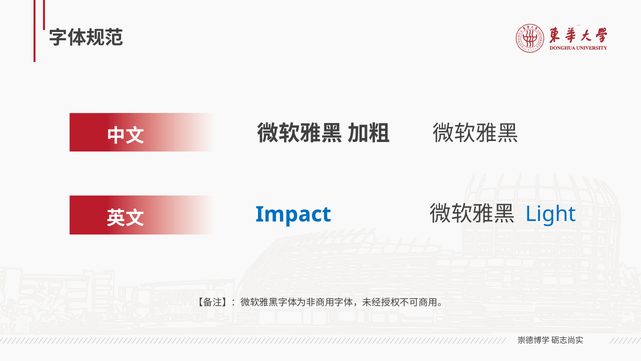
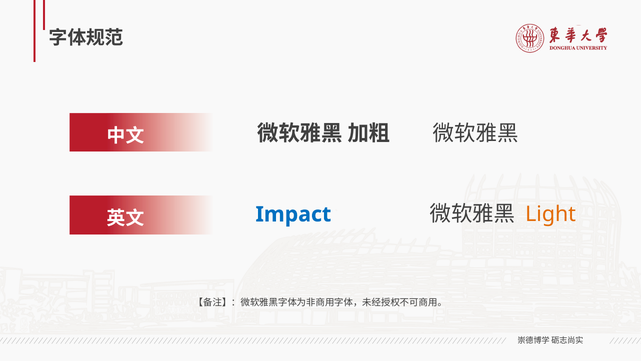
Light colour: blue -> orange
